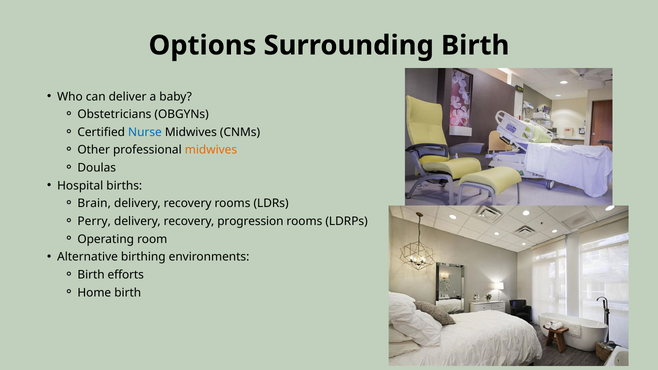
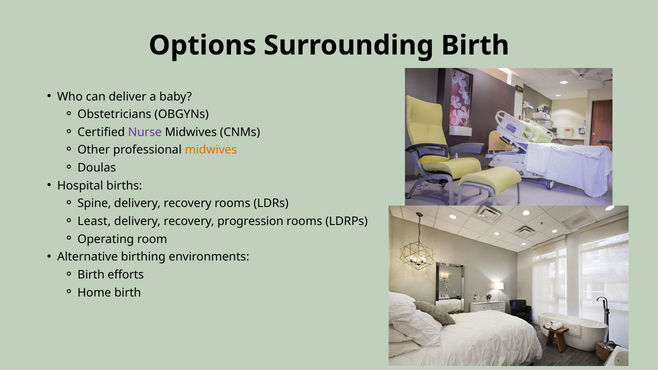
Nurse colour: blue -> purple
Brain: Brain -> Spine
Perry: Perry -> Least
